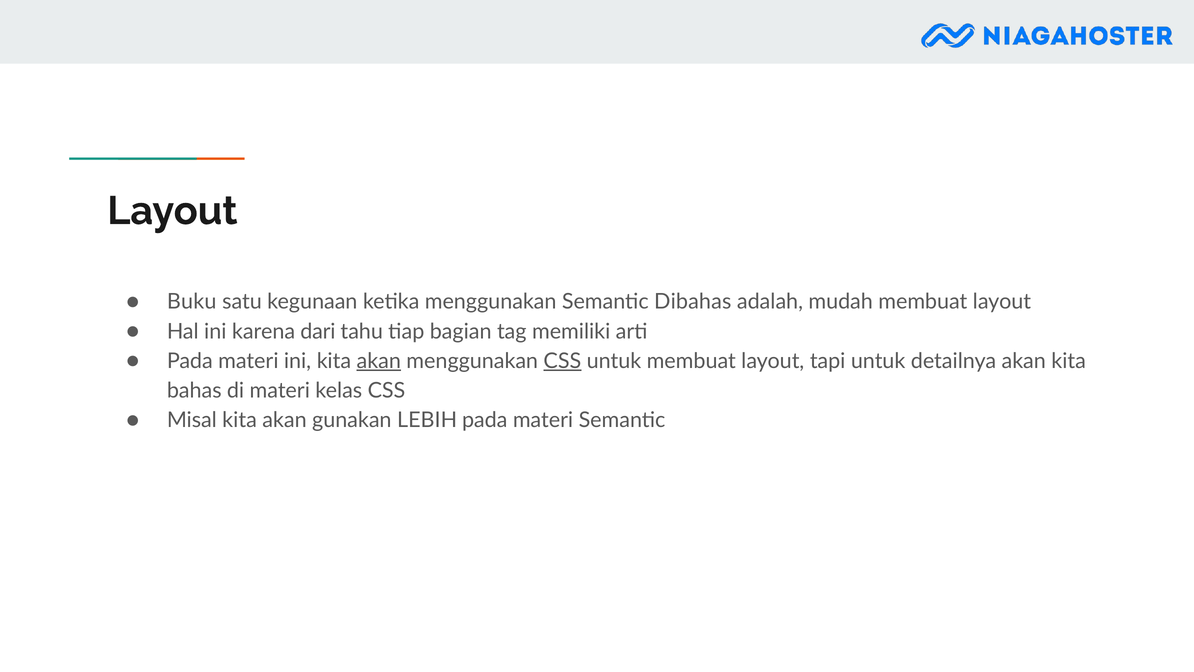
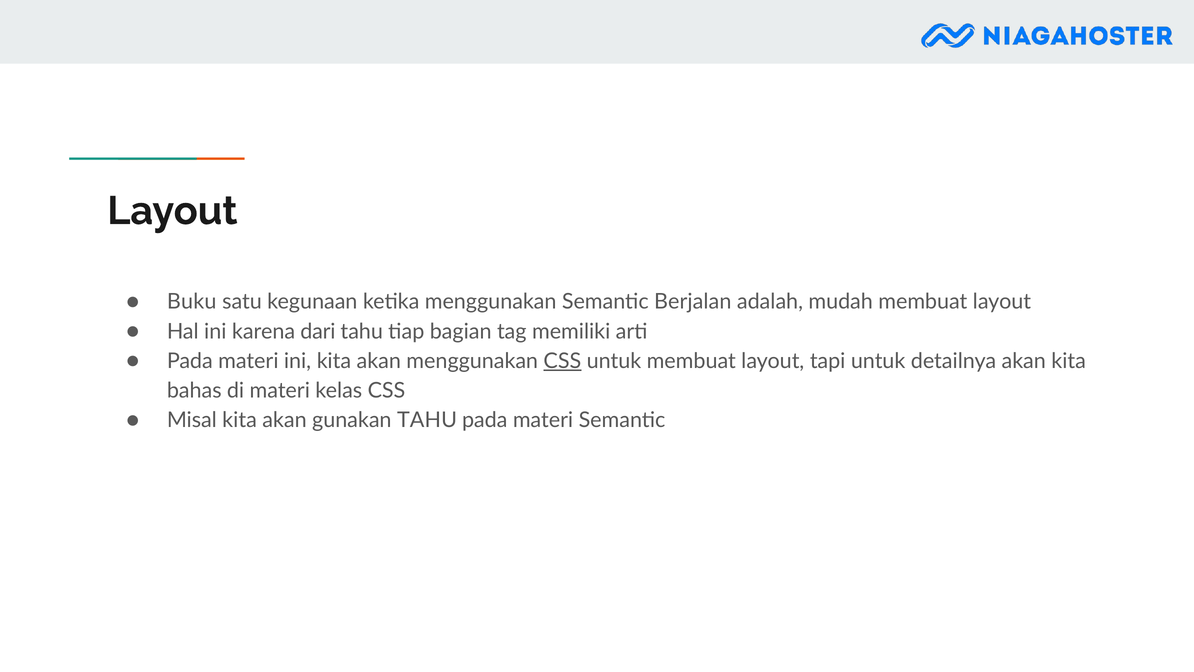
Dibahas: Dibahas -> Berjalan
akan at (379, 361) underline: present -> none
gunakan LEBIH: LEBIH -> TAHU
